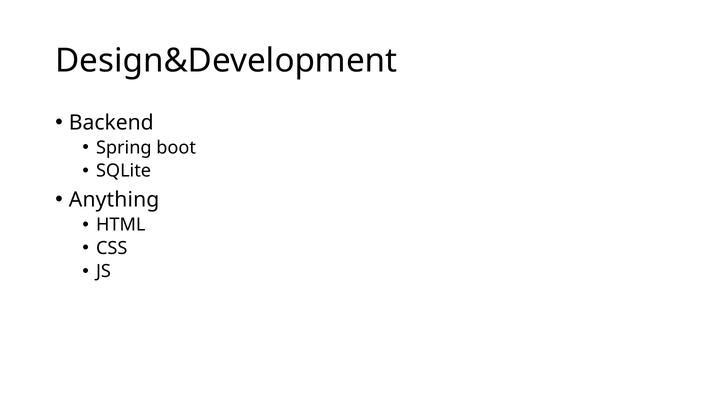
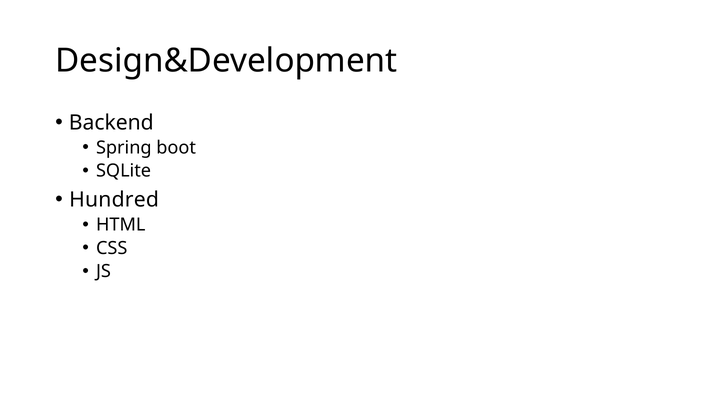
Anything: Anything -> Hundred
